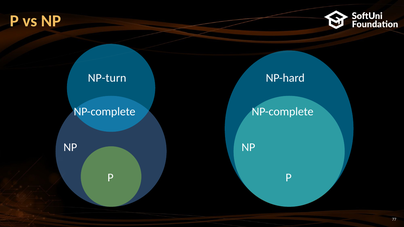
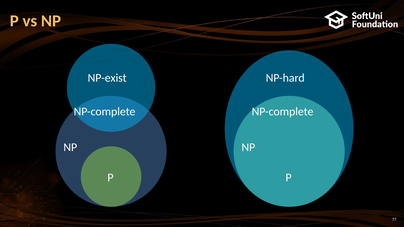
NP-turn: NP-turn -> NP-exist
